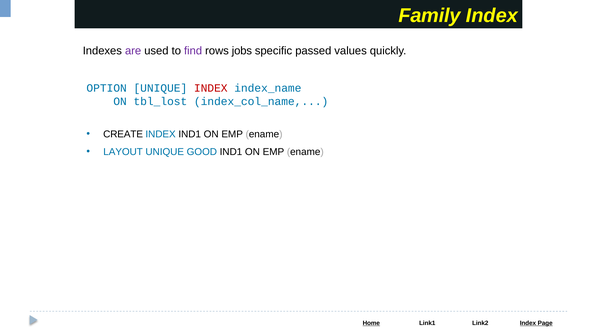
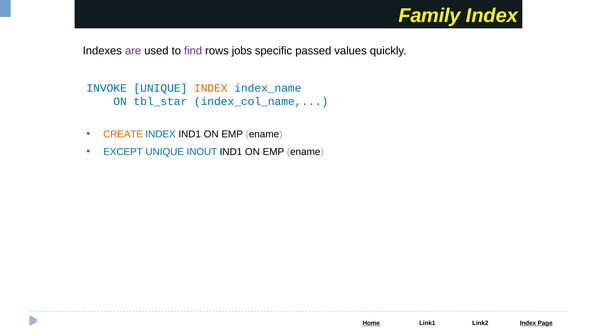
OPTION: OPTION -> INVOKE
INDEX at (211, 88) colour: red -> orange
tbl_lost: tbl_lost -> tbl_star
CREATE colour: black -> orange
LAYOUT: LAYOUT -> EXCEPT
GOOD: GOOD -> INOUT
